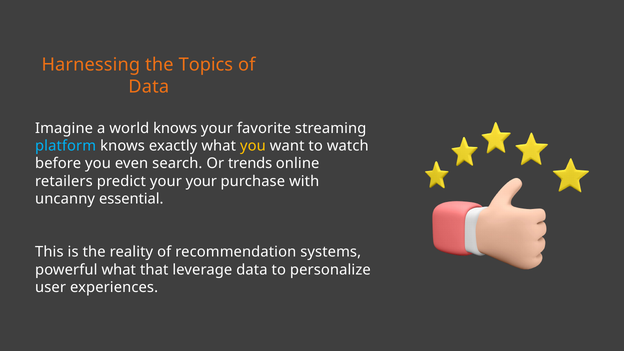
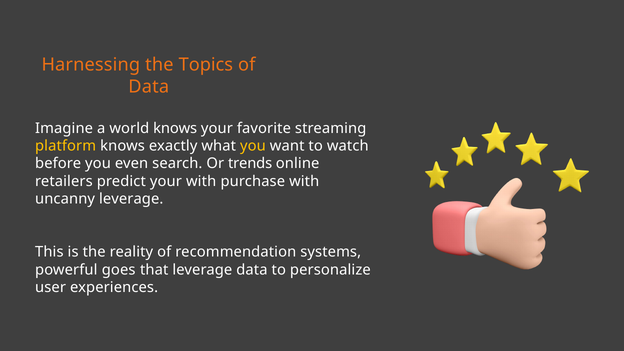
platform colour: light blue -> yellow
your your: your -> with
uncanny essential: essential -> leverage
powerful what: what -> goes
